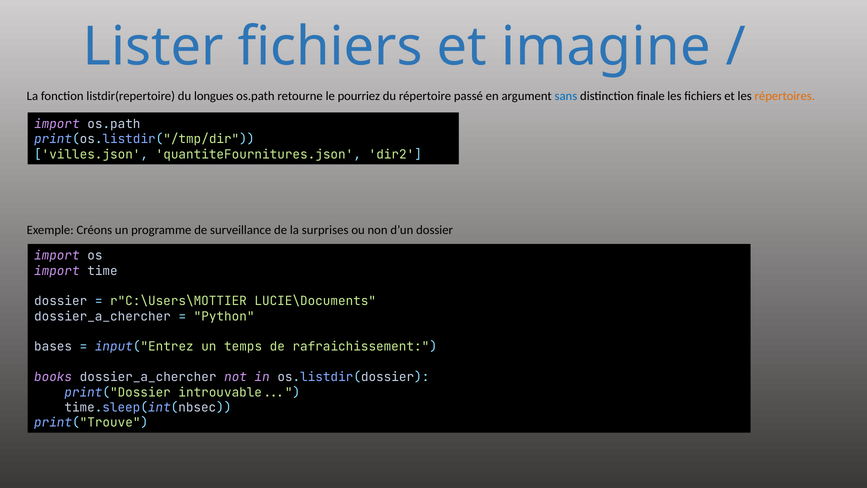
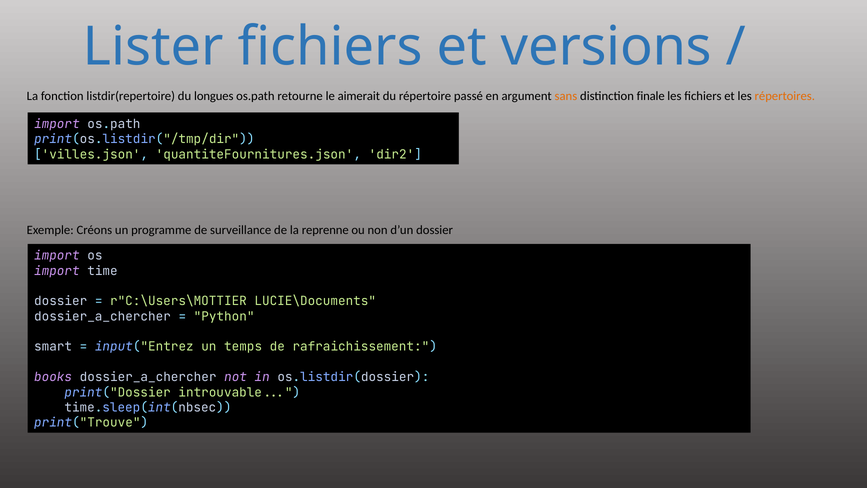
imagine: imagine -> versions
pourriez: pourriez -> aimerait
sans colour: blue -> orange
surprises: surprises -> reprenne
bases: bases -> smart
